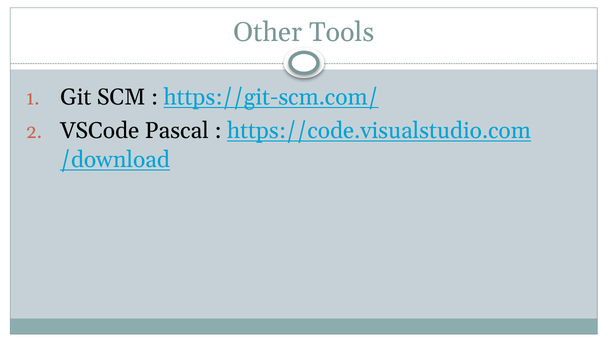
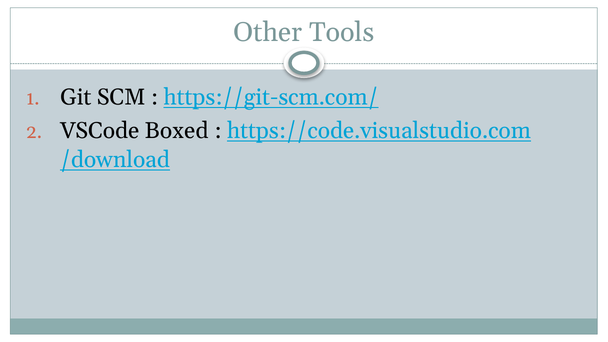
Pascal: Pascal -> Boxed
